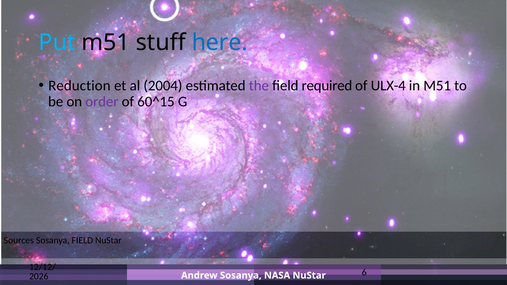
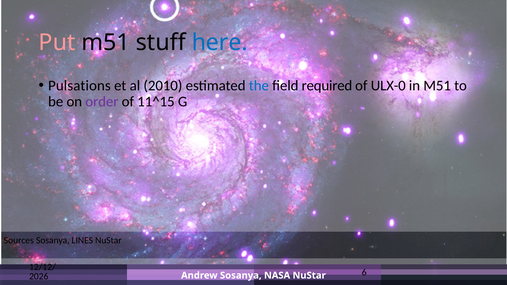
Put colour: light blue -> pink
Reduction: Reduction -> Pulsations
2004: 2004 -> 2010
the colour: purple -> blue
ULX-4: ULX-4 -> ULX-0
60^15: 60^15 -> 11^15
Sosanya FIELD: FIELD -> LINES
